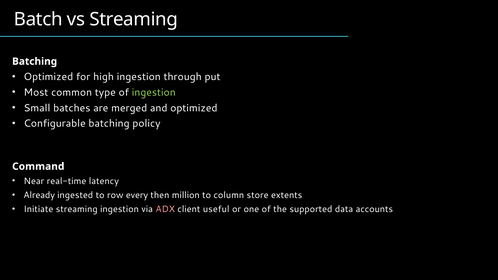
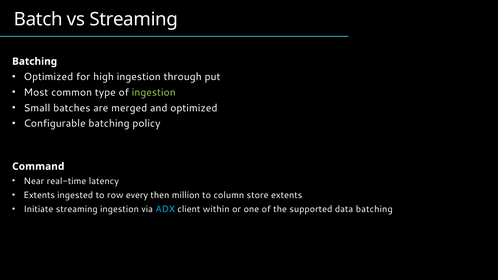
Already at (39, 195): Already -> Extents
ADX colour: pink -> light blue
useful: useful -> within
data accounts: accounts -> batching
